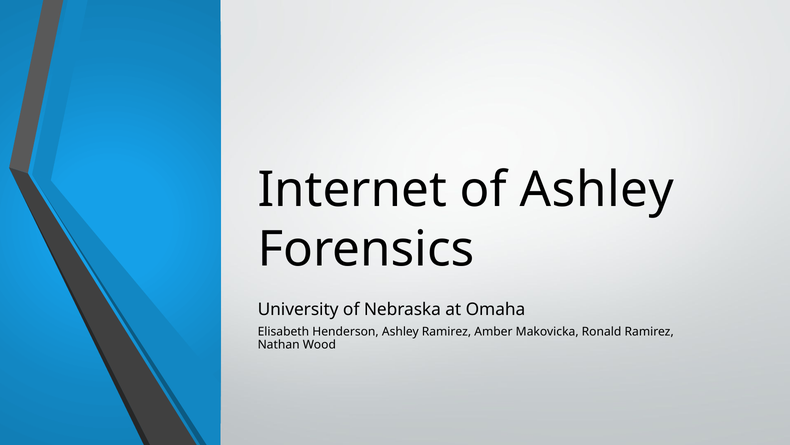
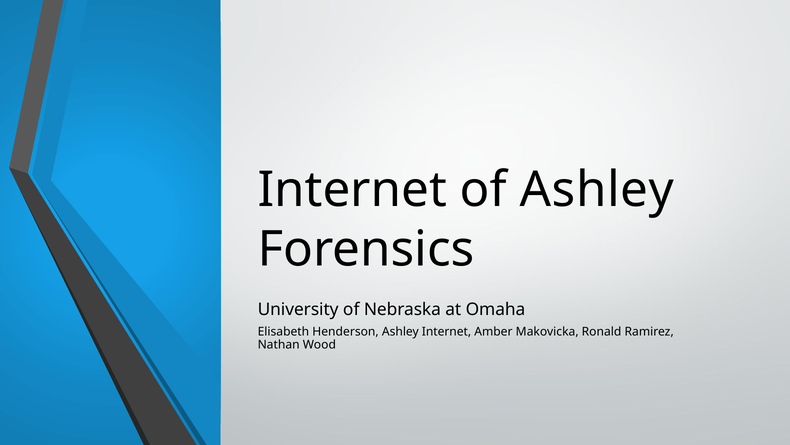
Ashley Ramirez: Ramirez -> Internet
